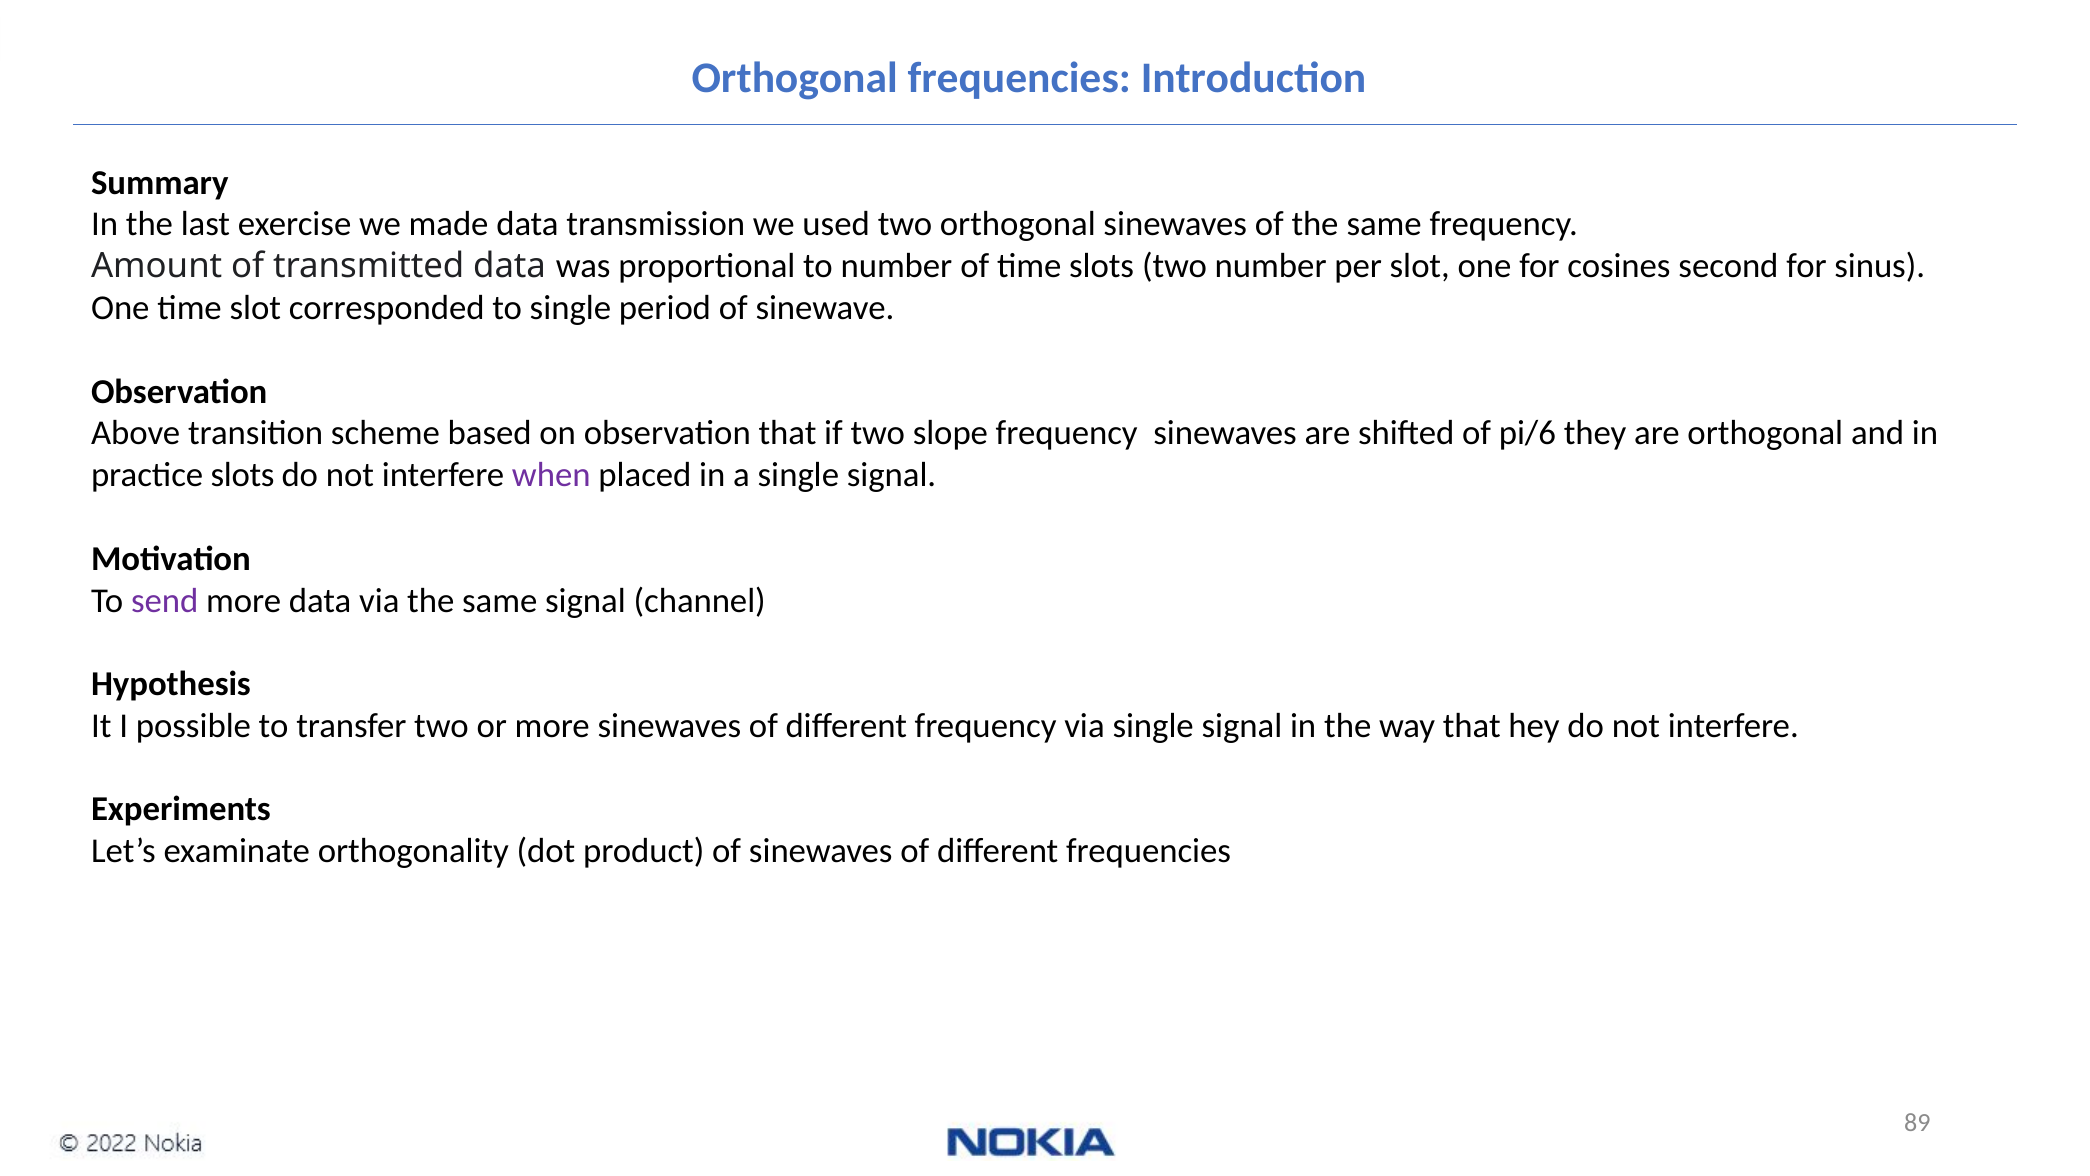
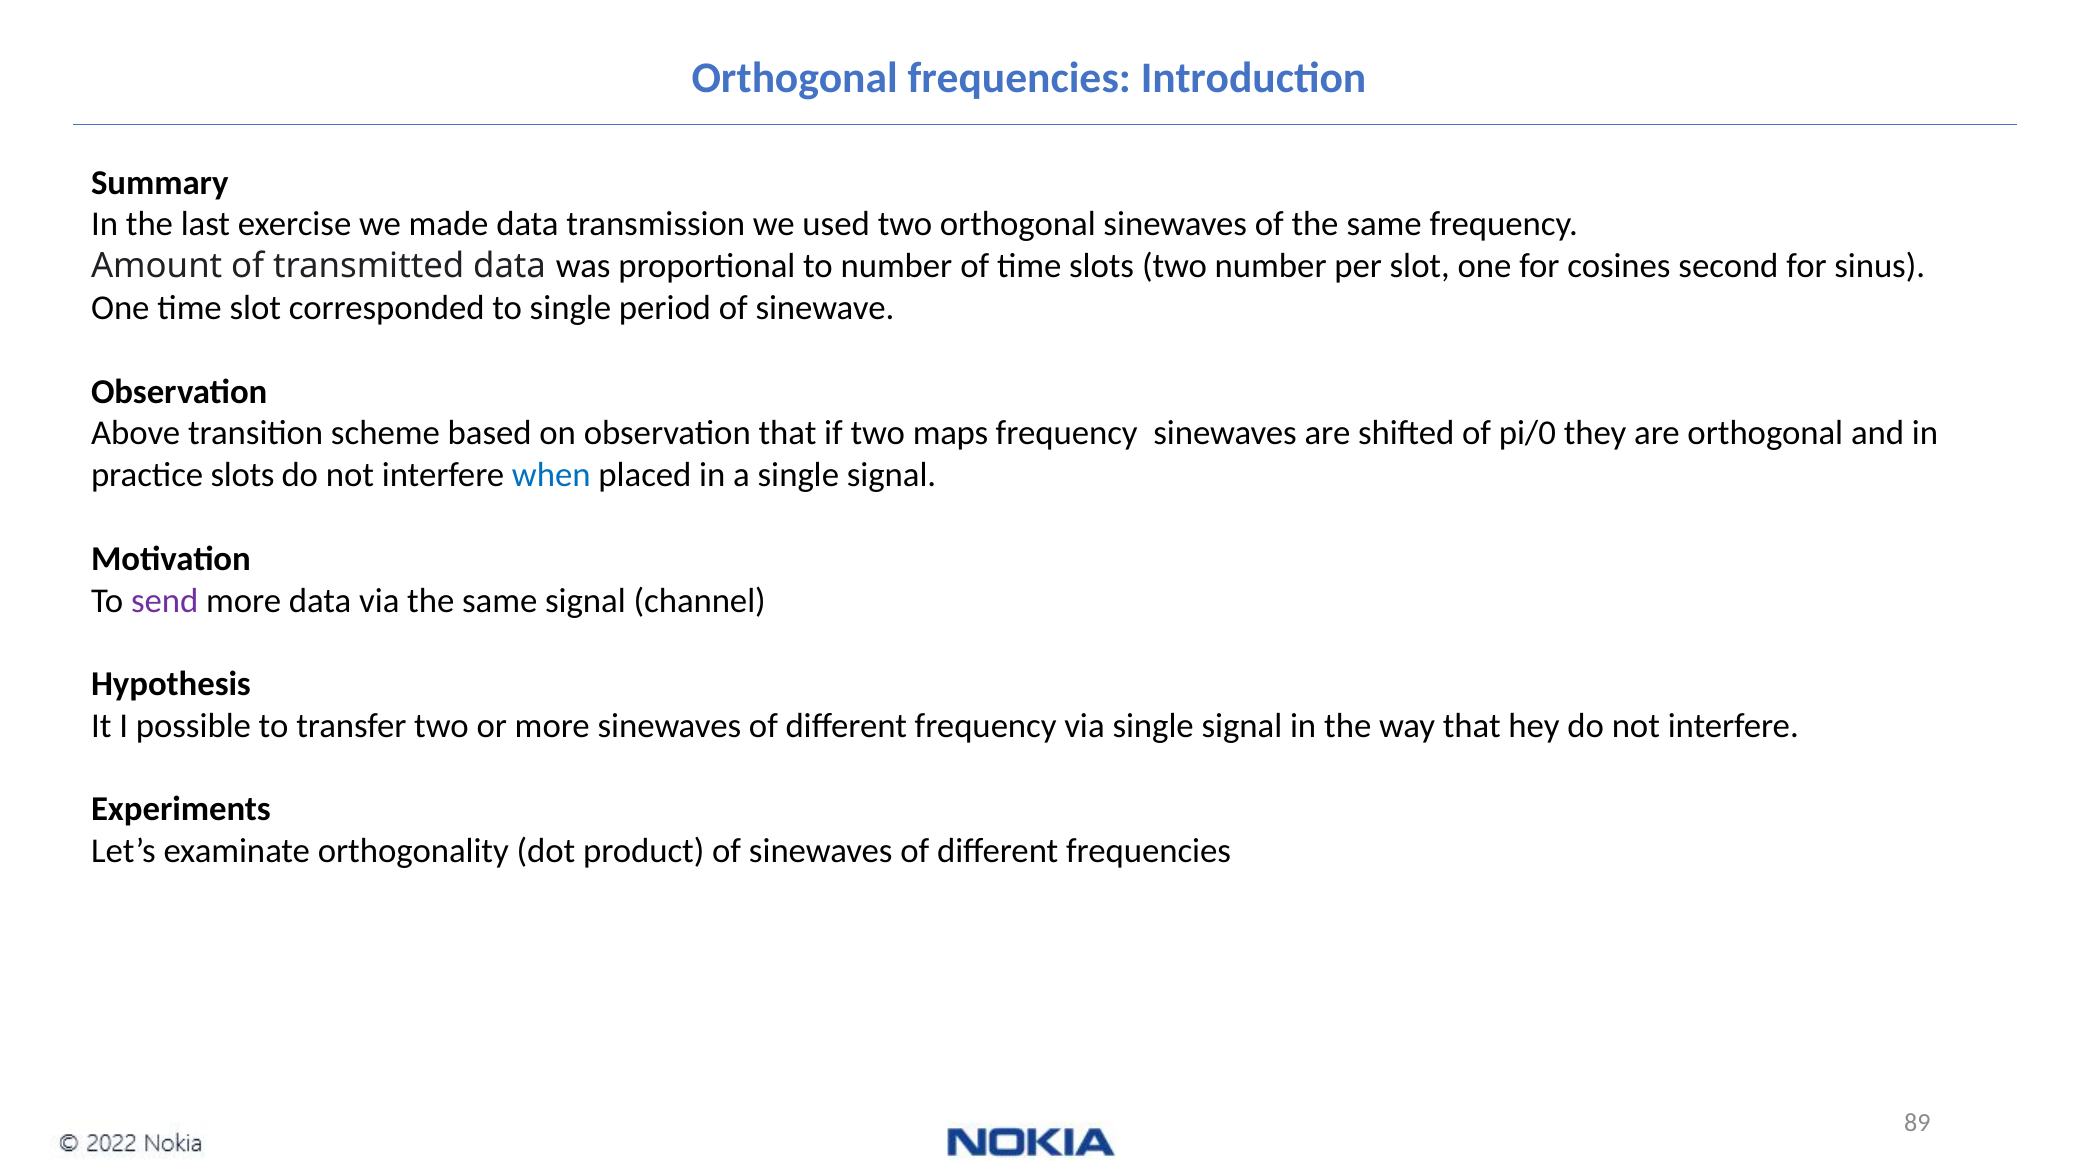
slope: slope -> maps
pi/6: pi/6 -> pi/0
when colour: purple -> blue
